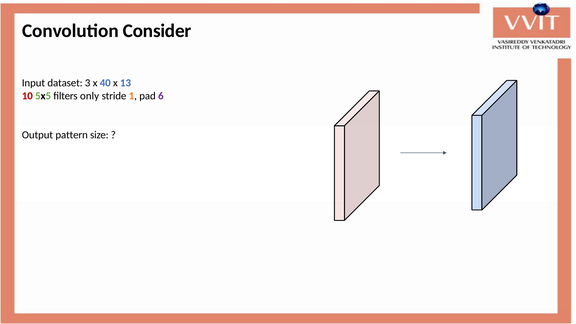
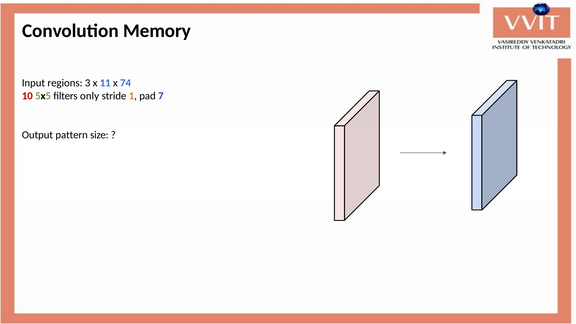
Consider: Consider -> Memory
dataset: dataset -> regions
40: 40 -> 11
13: 13 -> 74
6: 6 -> 7
